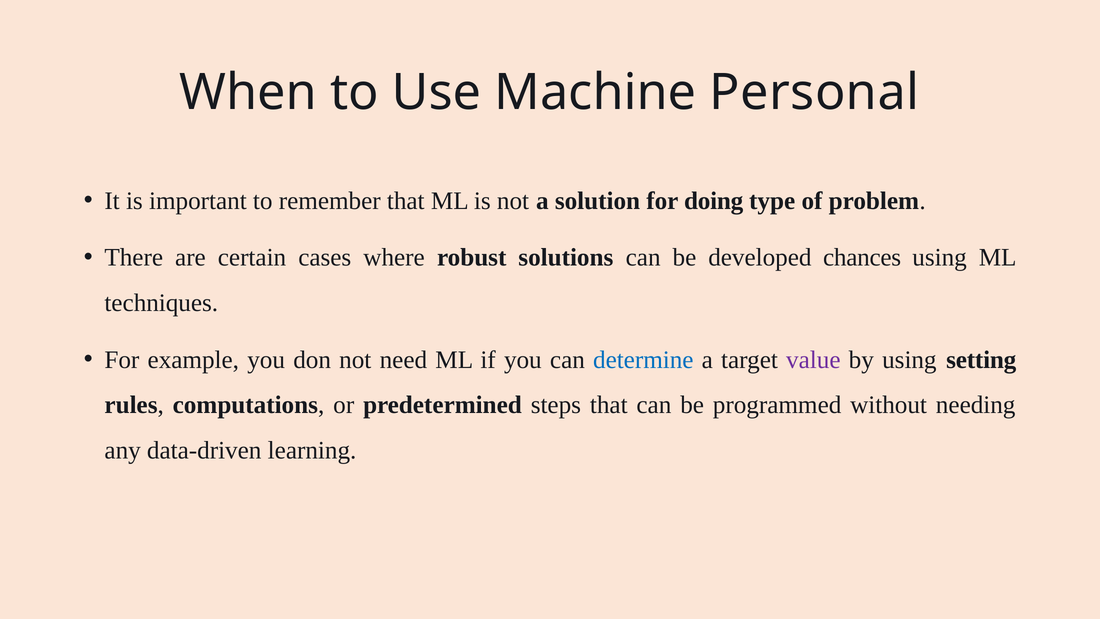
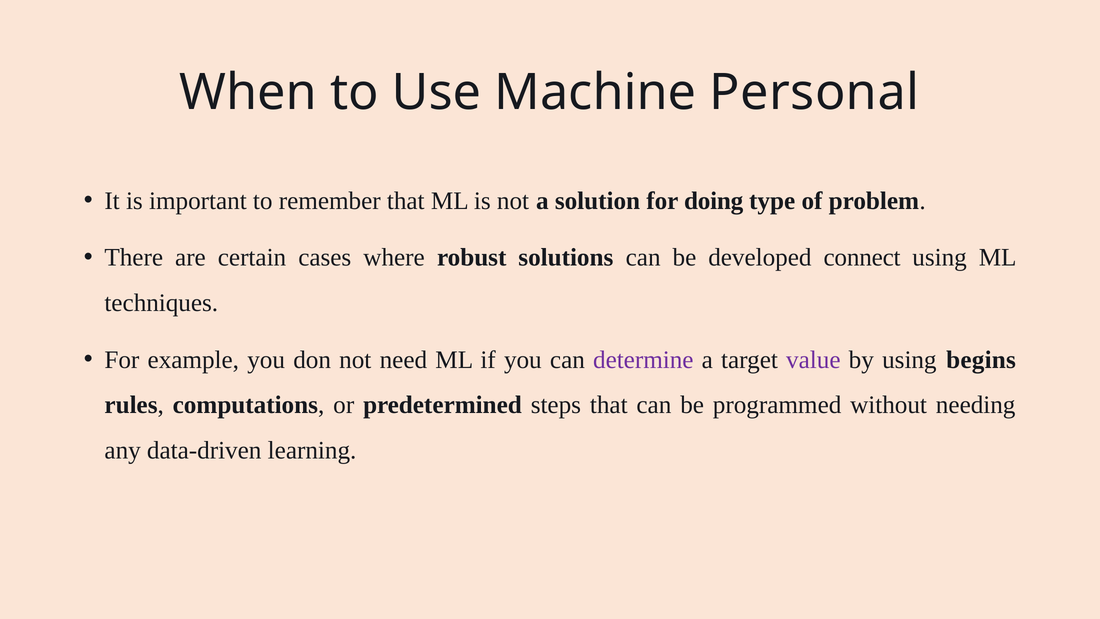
chances: chances -> connect
determine colour: blue -> purple
setting: setting -> begins
